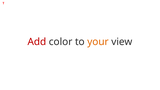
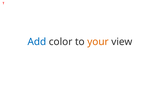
Add colour: red -> blue
